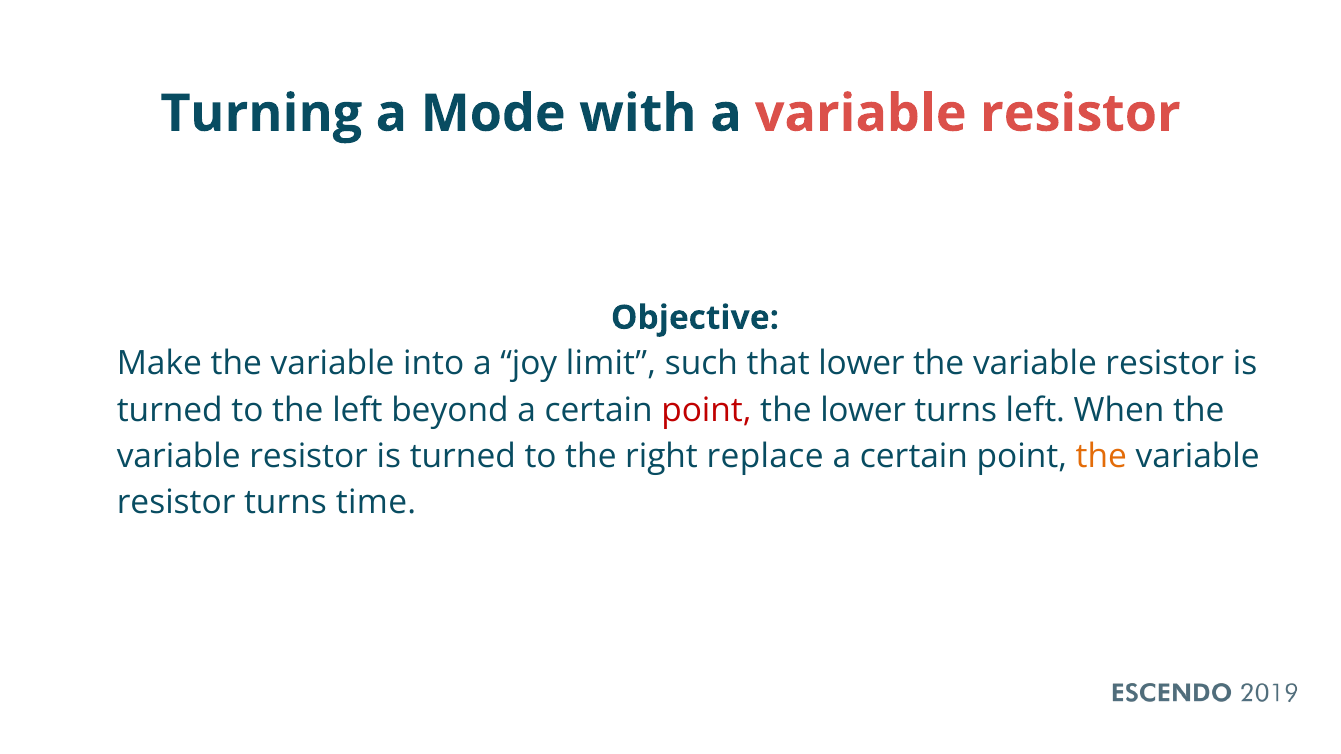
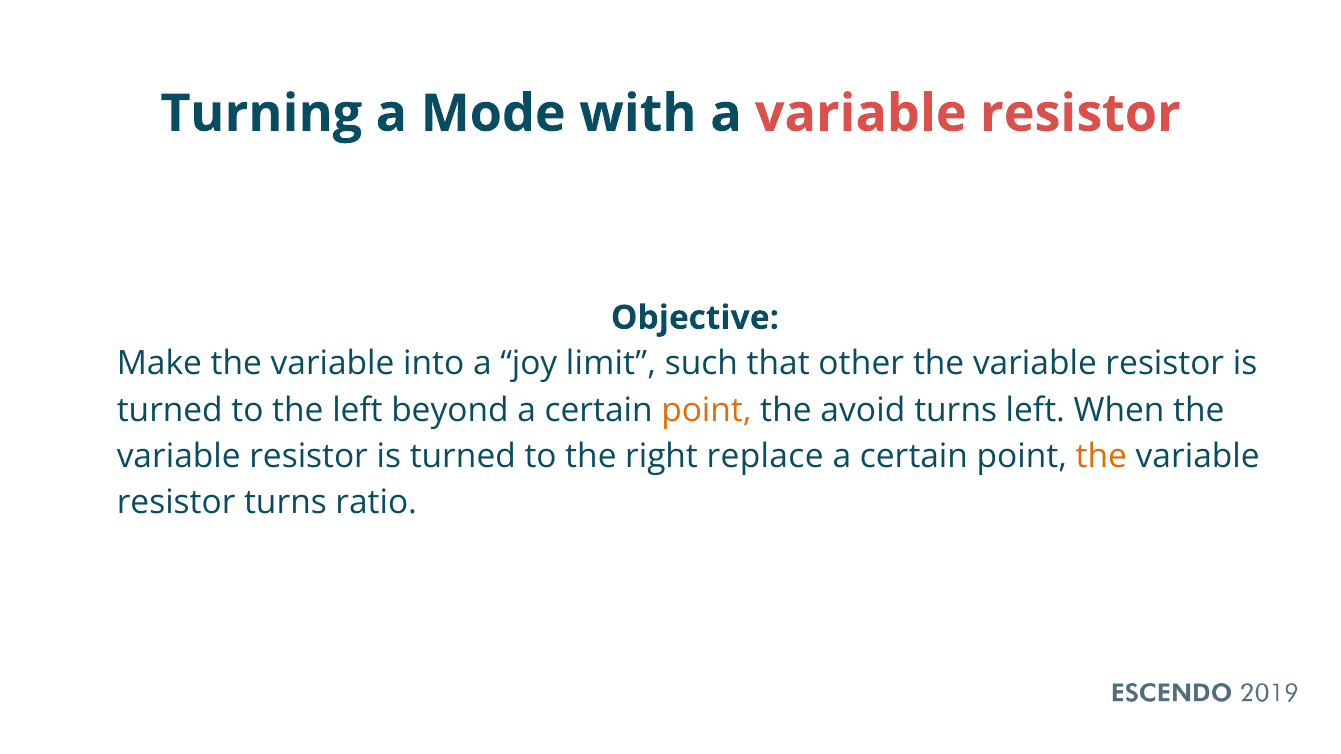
that lower: lower -> other
point at (706, 410) colour: red -> orange
the lower: lower -> avoid
time: time -> ratio
